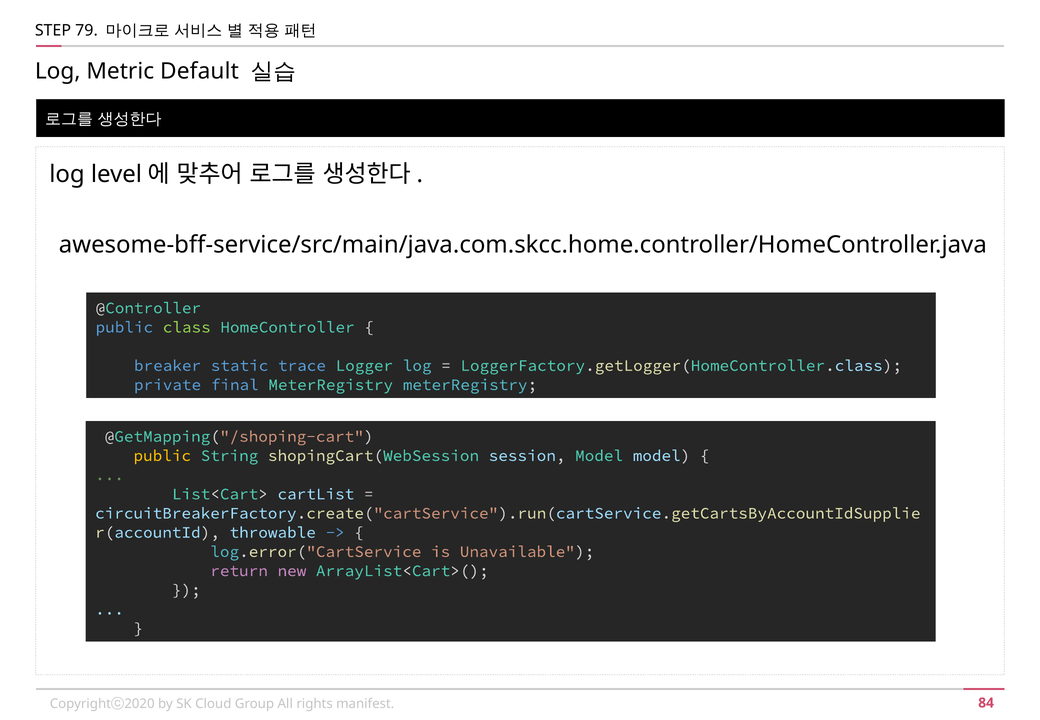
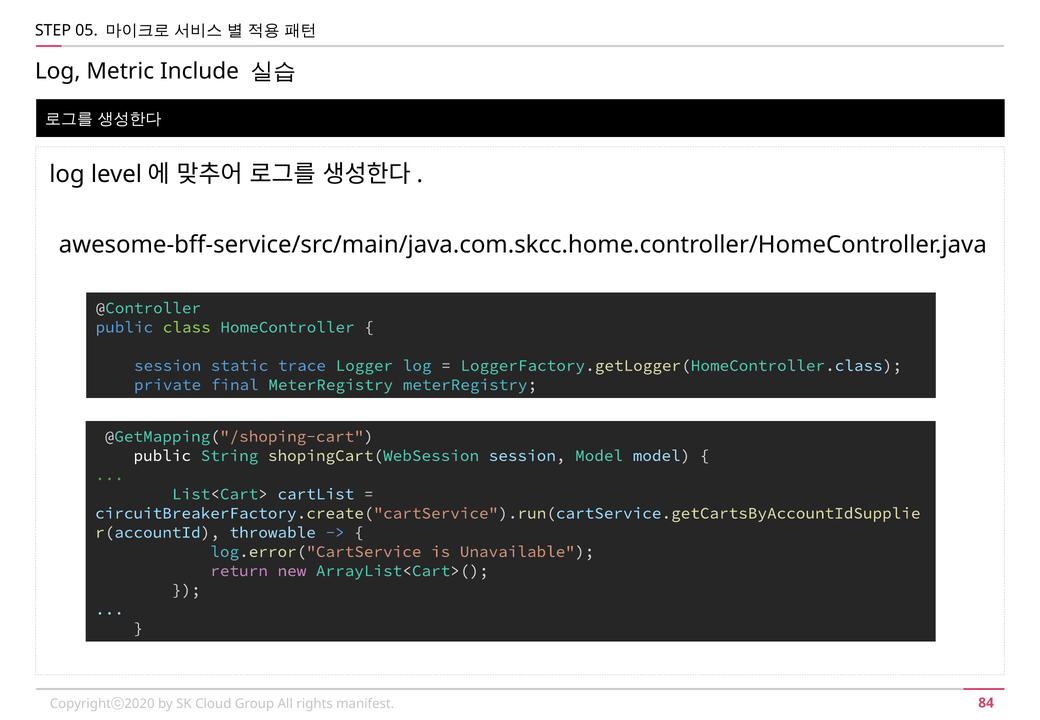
79: 79 -> 05
Default: Default -> Include
breaker at (168, 366): breaker -> session
public at (162, 456) colour: yellow -> white
